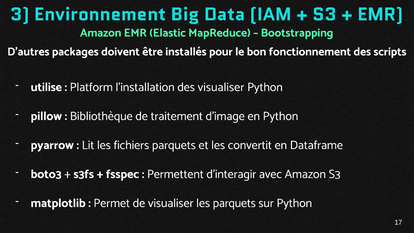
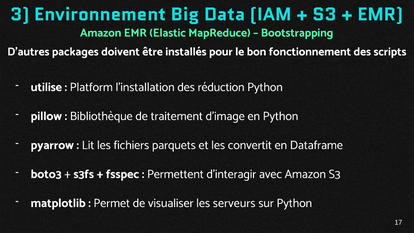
des visualiser: visualiser -> réduction
les parquets: parquets -> serveurs
